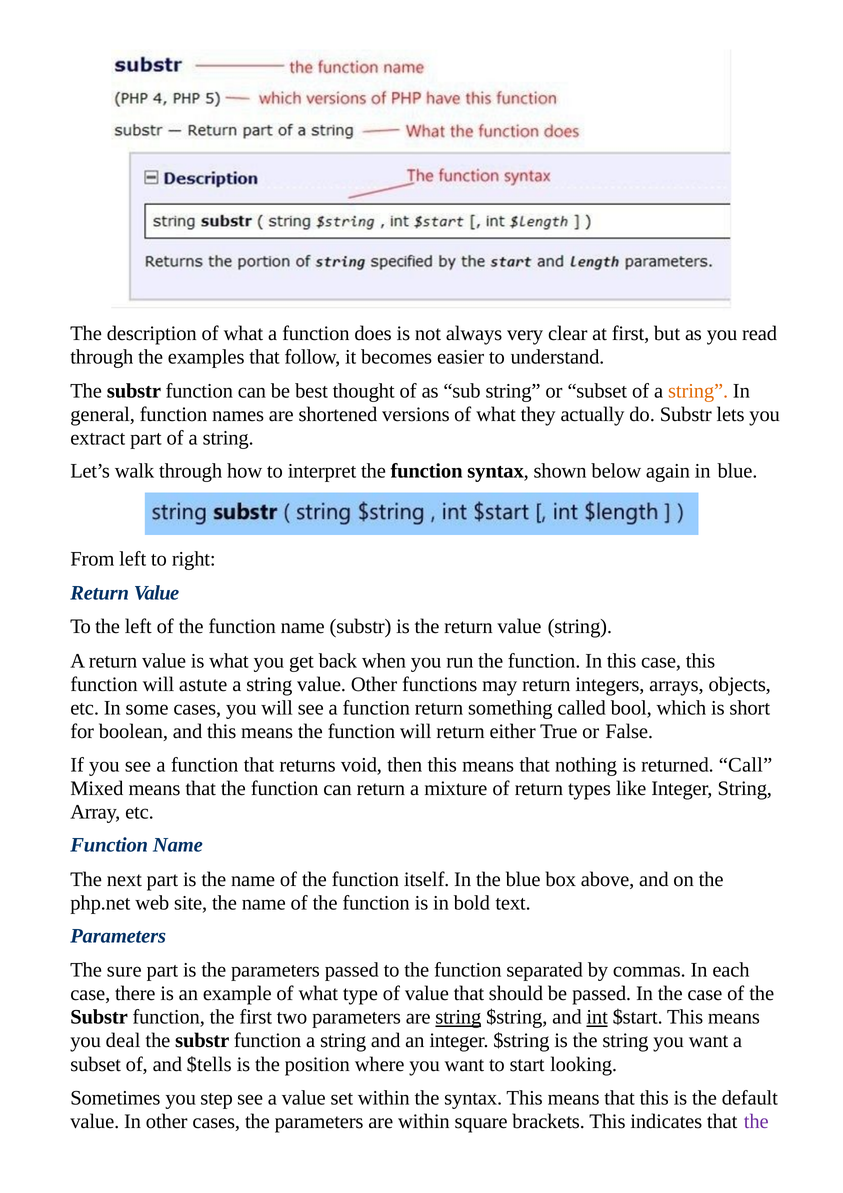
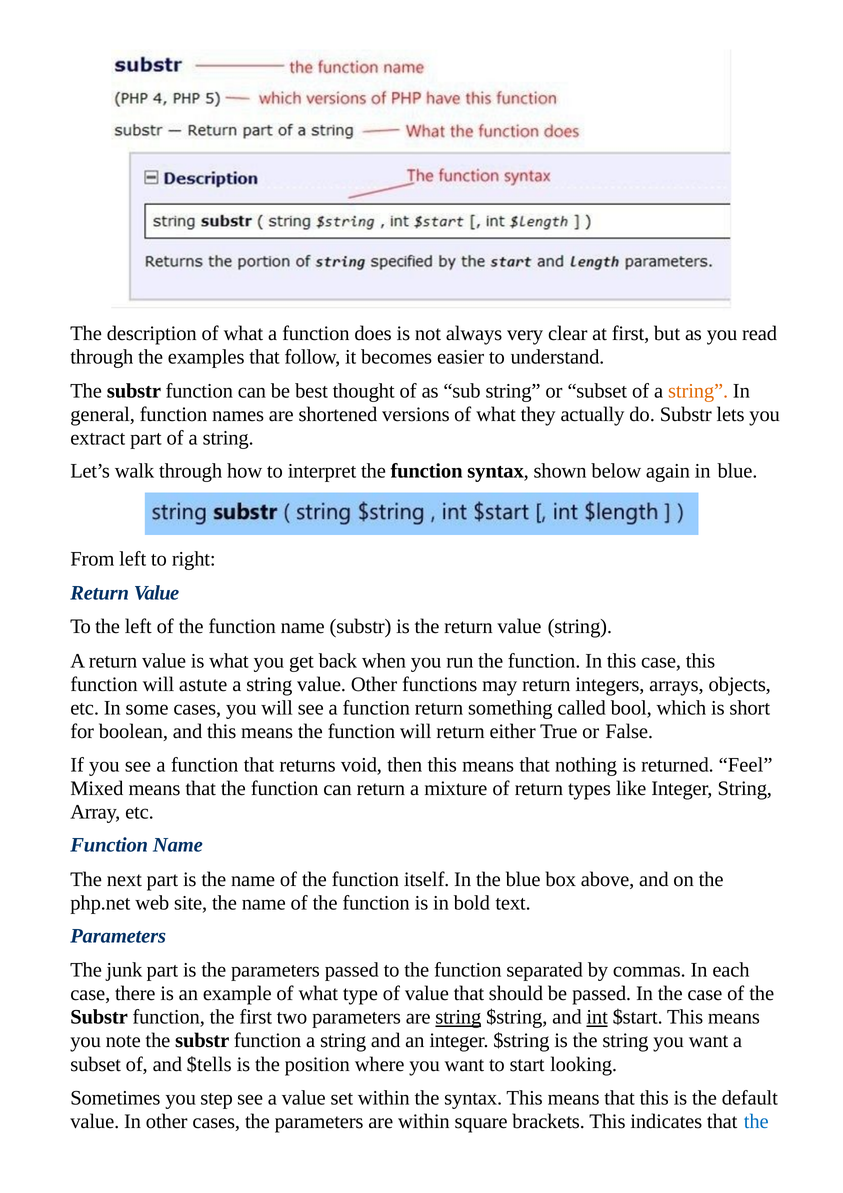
Call: Call -> Feel
sure: sure -> junk
deal: deal -> note
the at (756, 1121) colour: purple -> blue
